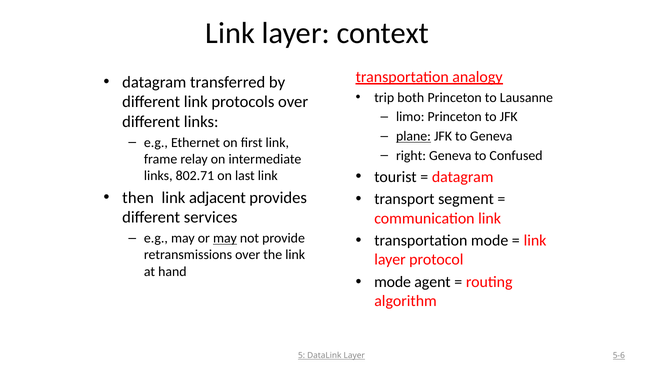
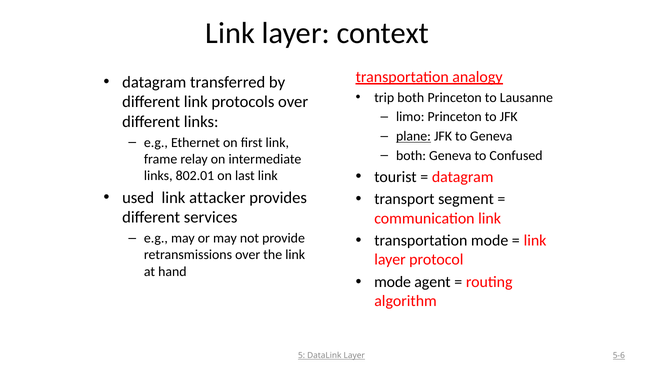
right at (411, 156): right -> both
802.71: 802.71 -> 802.01
then: then -> used
adjacent: adjacent -> attacker
may at (225, 238) underline: present -> none
